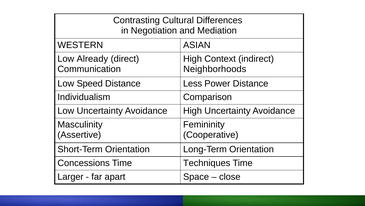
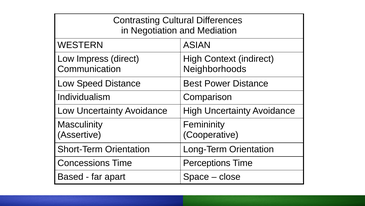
Already: Already -> Impress
Less: Less -> Best
Techniques: Techniques -> Perceptions
Larger: Larger -> Based
